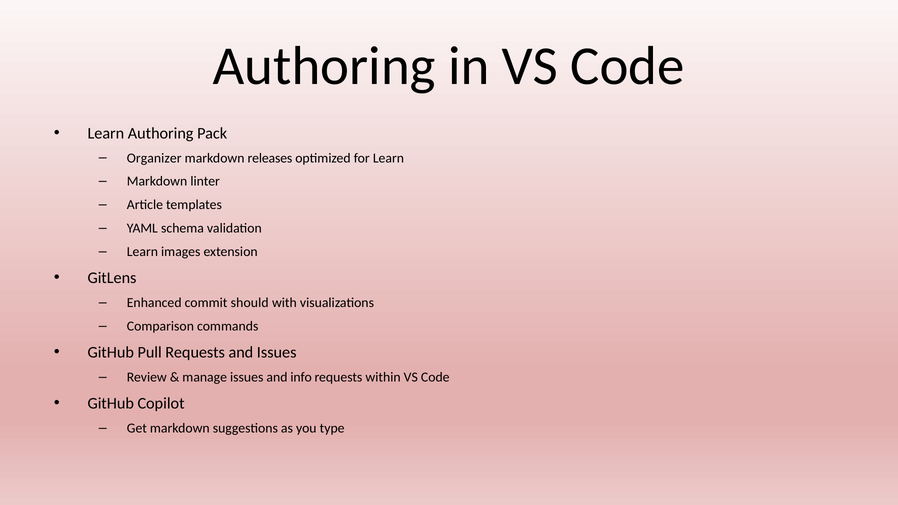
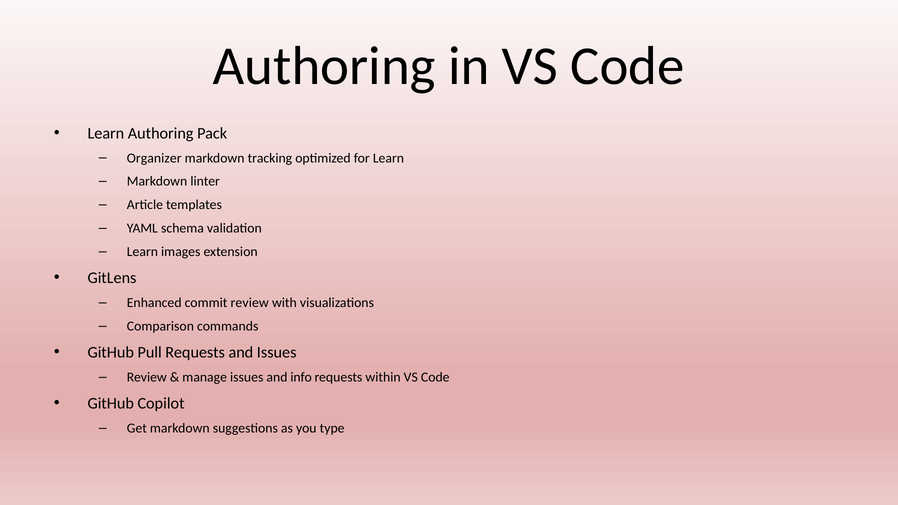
releases: releases -> tracking
commit should: should -> review
